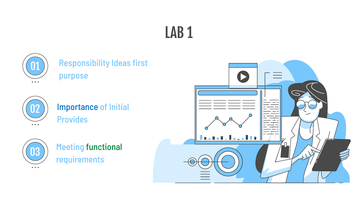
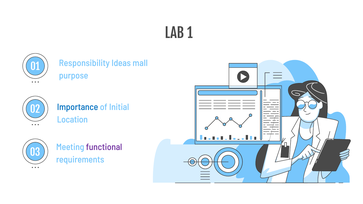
first: first -> mall
Provides: Provides -> Location
functional colour: green -> purple
